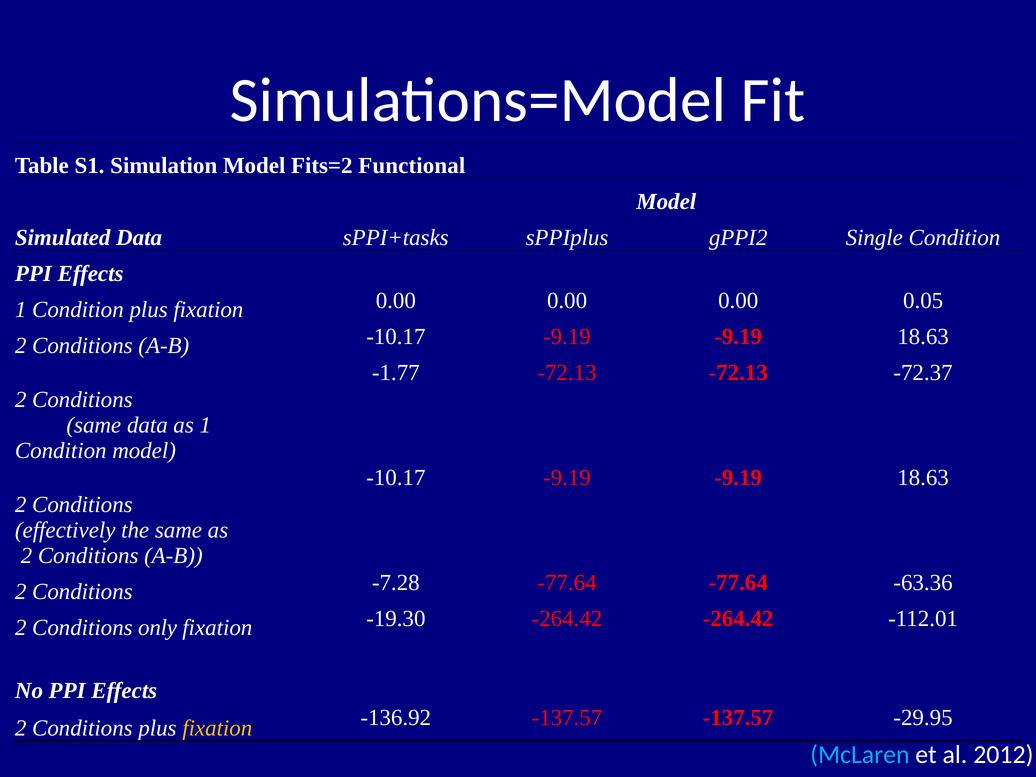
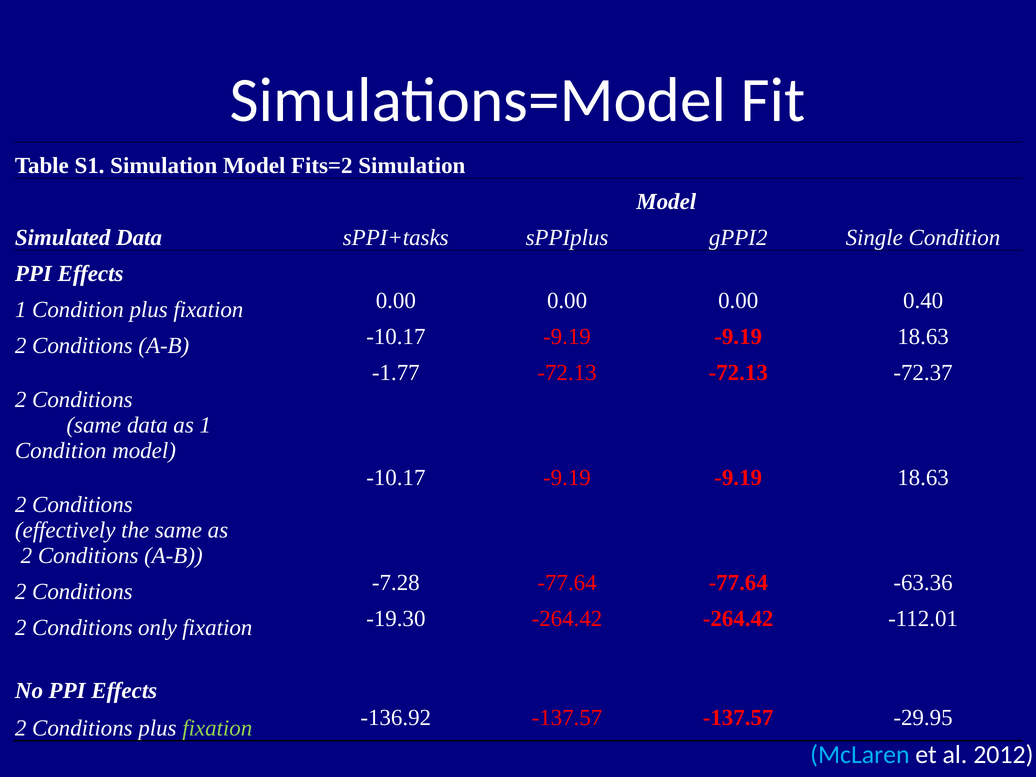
Fits=2 Functional: Functional -> Simulation
0.05: 0.05 -> 0.40
fixation at (217, 728) colour: yellow -> light green
